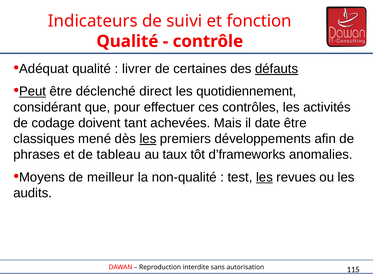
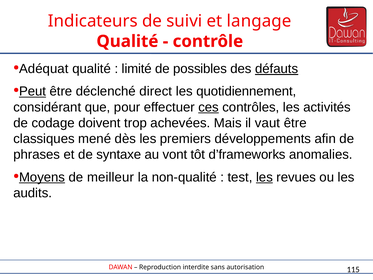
fonction: fonction -> langage
livrer: livrer -> limité
certaines: certaines -> possibles
ces underline: none -> present
tant: tant -> trop
date: date -> vaut
les at (148, 139) underline: present -> none
tableau: tableau -> syntaxe
taux: taux -> vont
Moyens underline: none -> present
